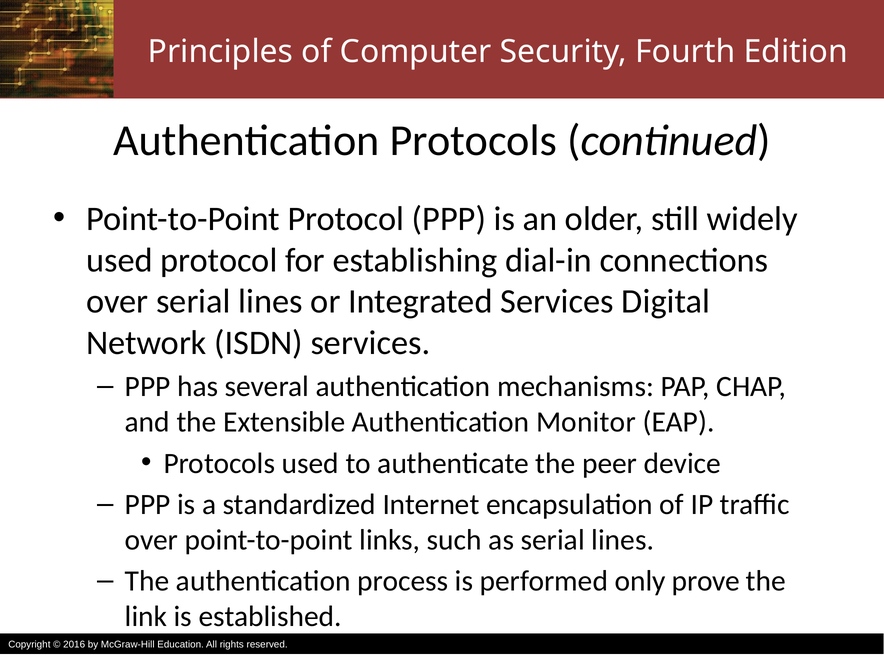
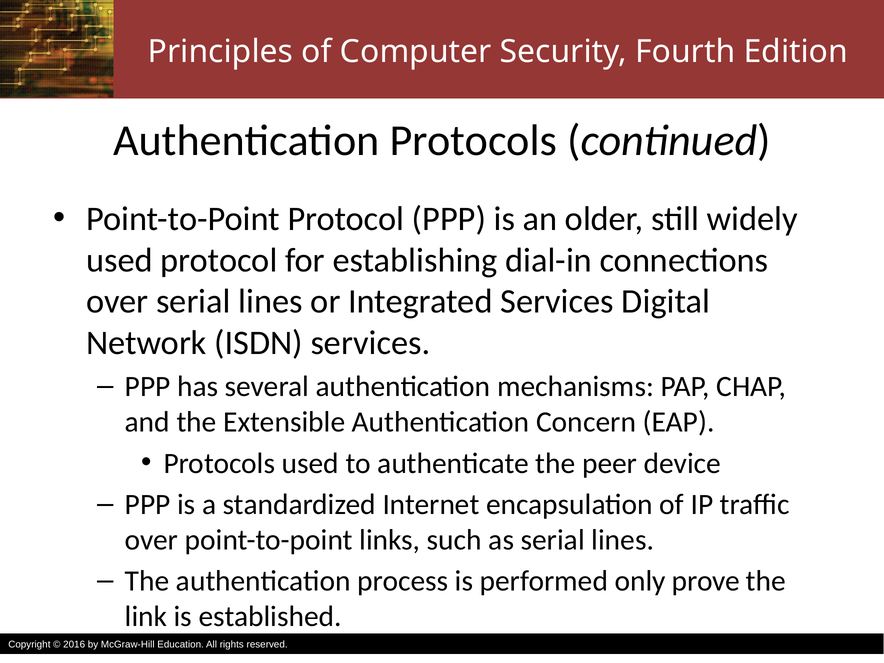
Monitor: Monitor -> Concern
